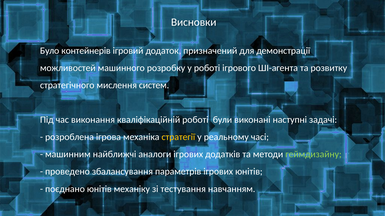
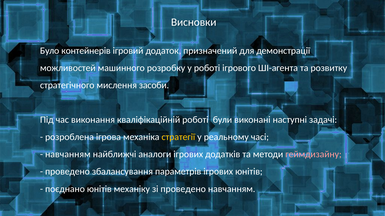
систем: систем -> засоби
машинним at (68, 155): машинним -> навчанням
геймдизайну colour: light green -> pink
зі тестування: тестування -> проведено
